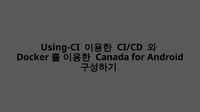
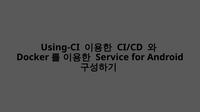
Canada: Canada -> Service
